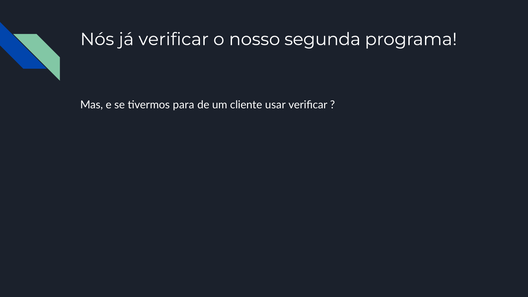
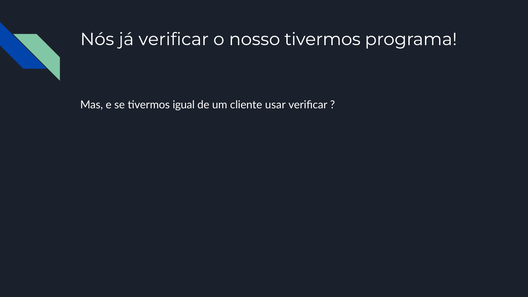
nosso segunda: segunda -> tivermos
para: para -> igual
